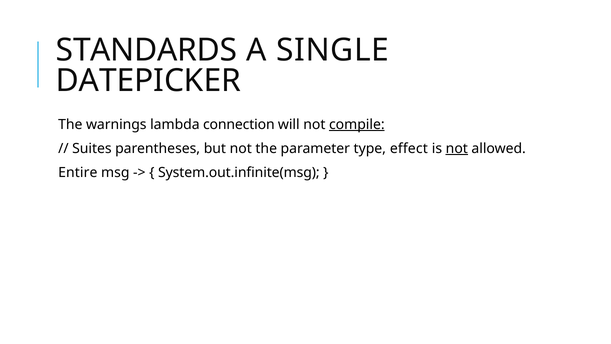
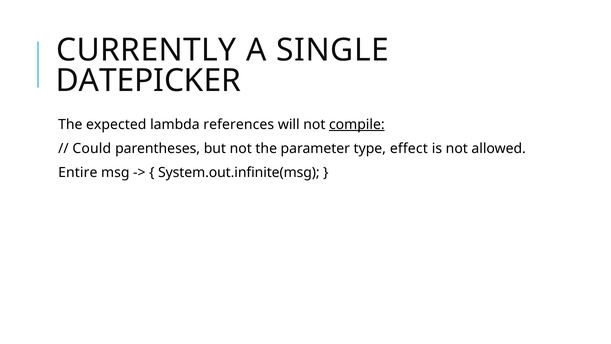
STANDARDS: STANDARDS -> CURRENTLY
warnings: warnings -> expected
connection: connection -> references
Suites: Suites -> Could
not at (457, 148) underline: present -> none
